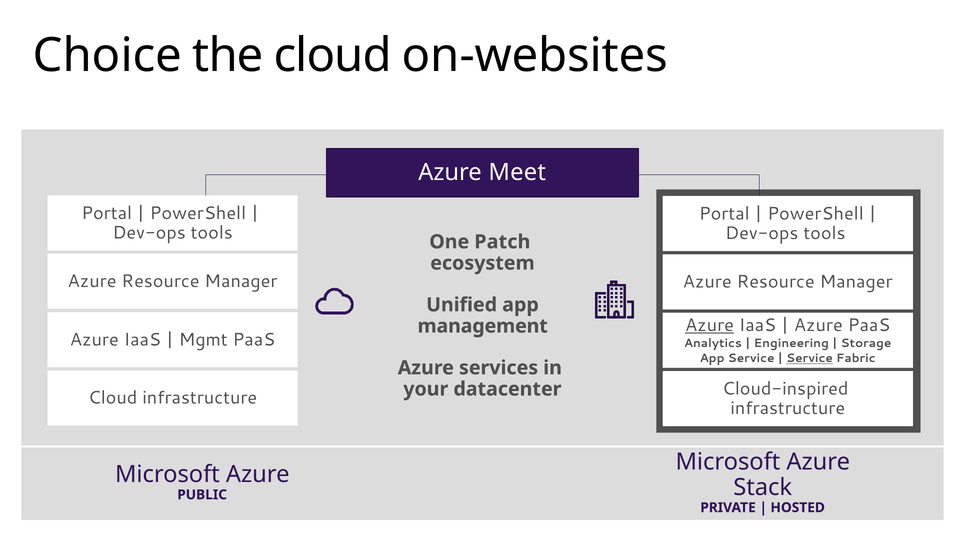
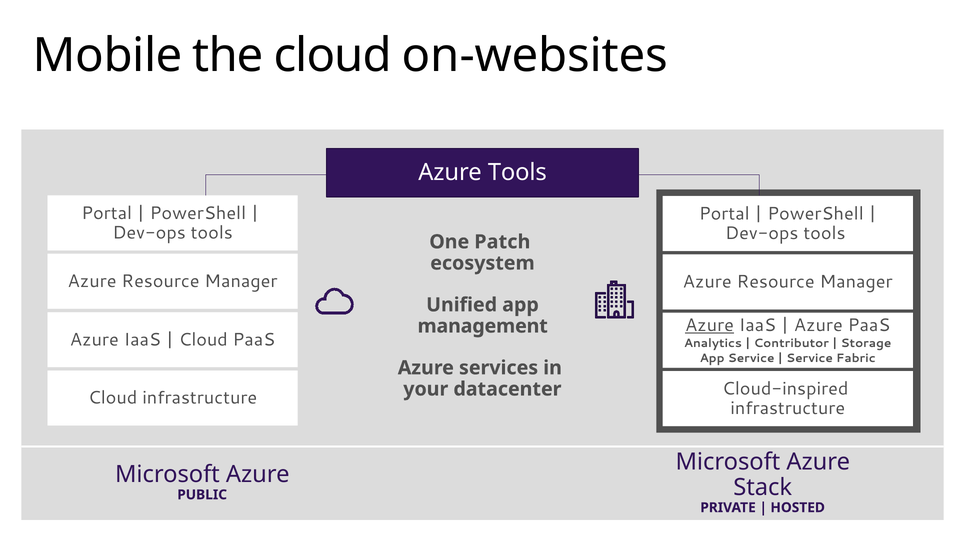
Choice: Choice -> Mobile
Azure Meet: Meet -> Tools
Mgmt at (203, 339): Mgmt -> Cloud
Engineering: Engineering -> Contributor
Service at (810, 358) underline: present -> none
